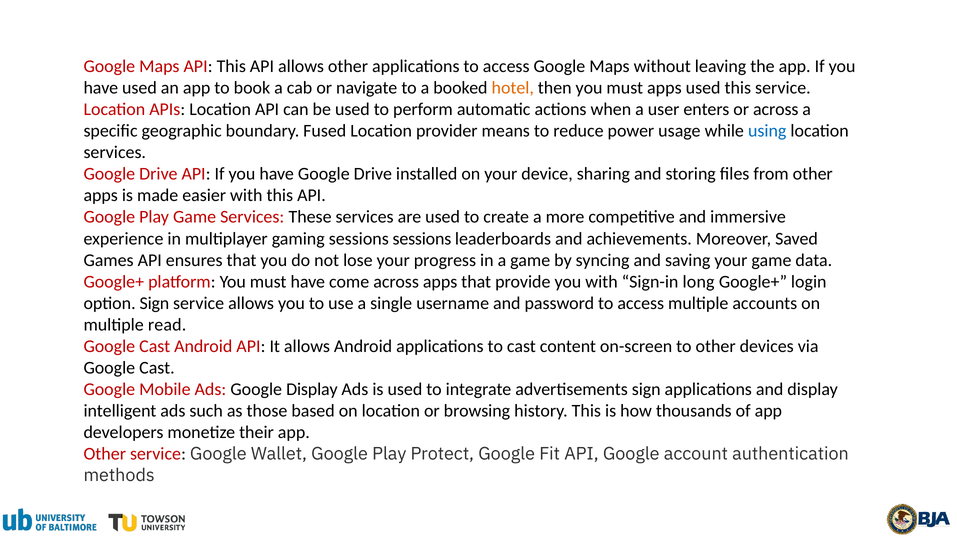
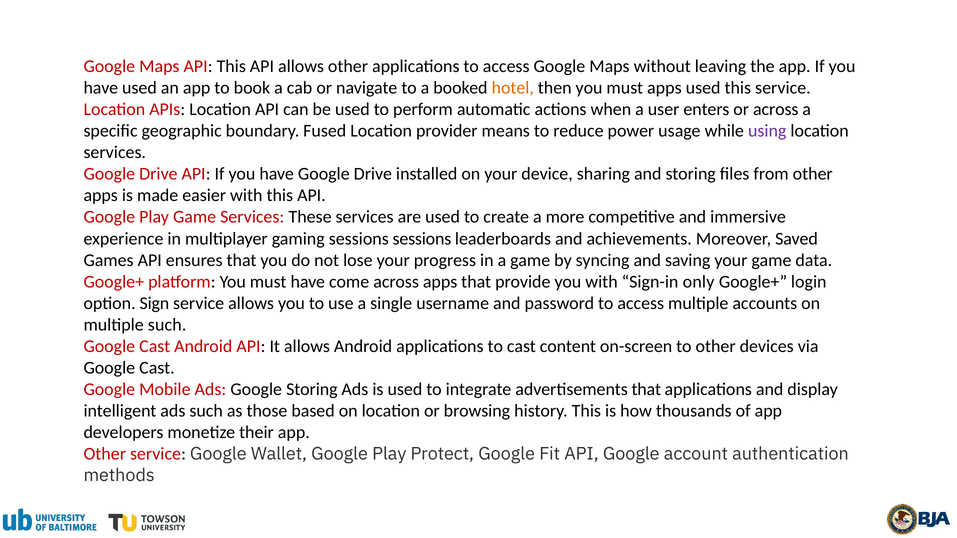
using colour: blue -> purple
long: long -> only
multiple read: read -> such
Google Display: Display -> Storing
advertisements sign: sign -> that
